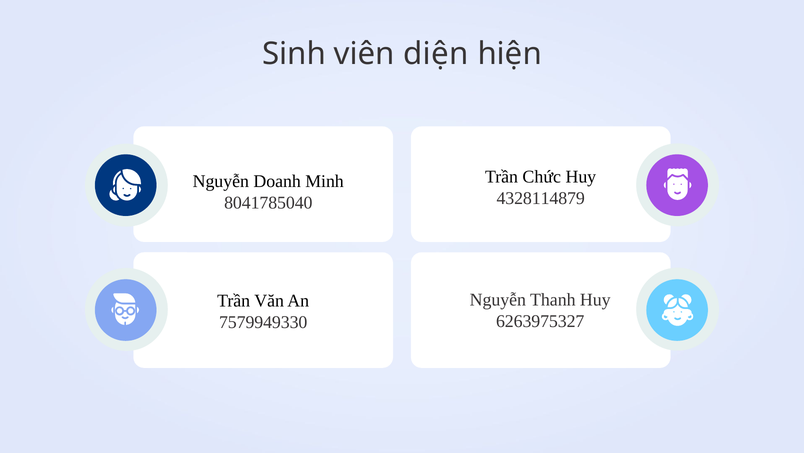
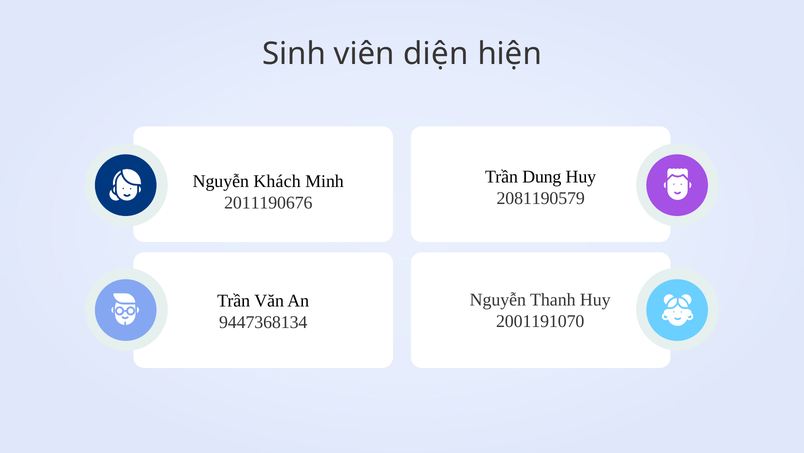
Chức: Chức -> Dung
Doanh: Doanh -> Khách
4328114879: 4328114879 -> 2081190579
8041785040: 8041785040 -> 2011190676
6263975327: 6263975327 -> 2001191070
7579949330: 7579949330 -> 9447368134
